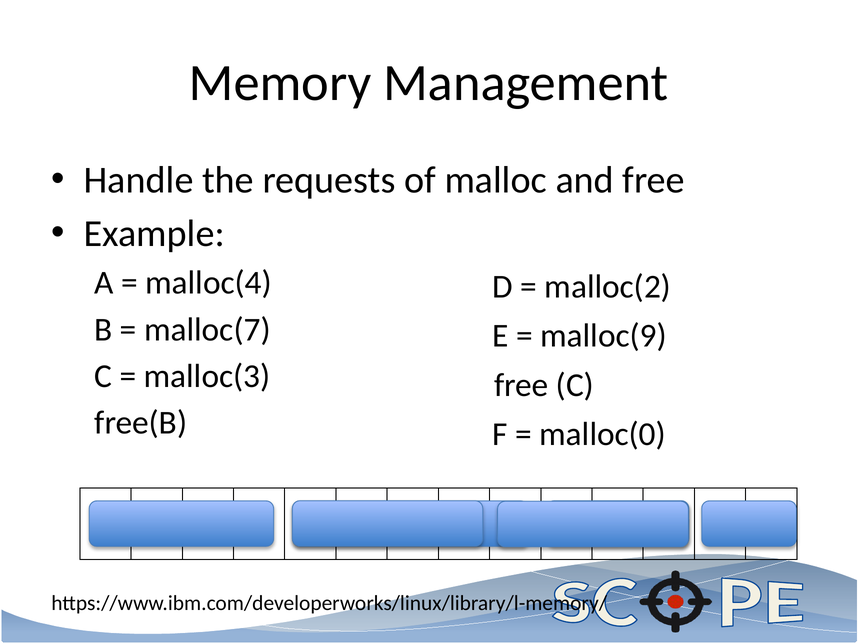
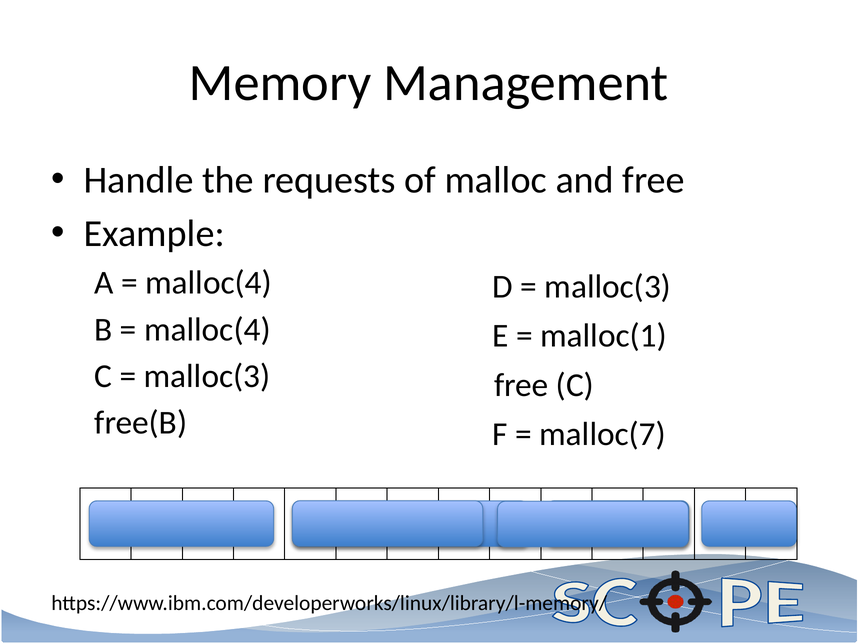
malloc(2 at (608, 287): malloc(2 -> malloc(3
malloc(7 at (207, 329): malloc(7 -> malloc(4
malloc(9: malloc(9 -> malloc(1
malloc(0: malloc(0 -> malloc(7
